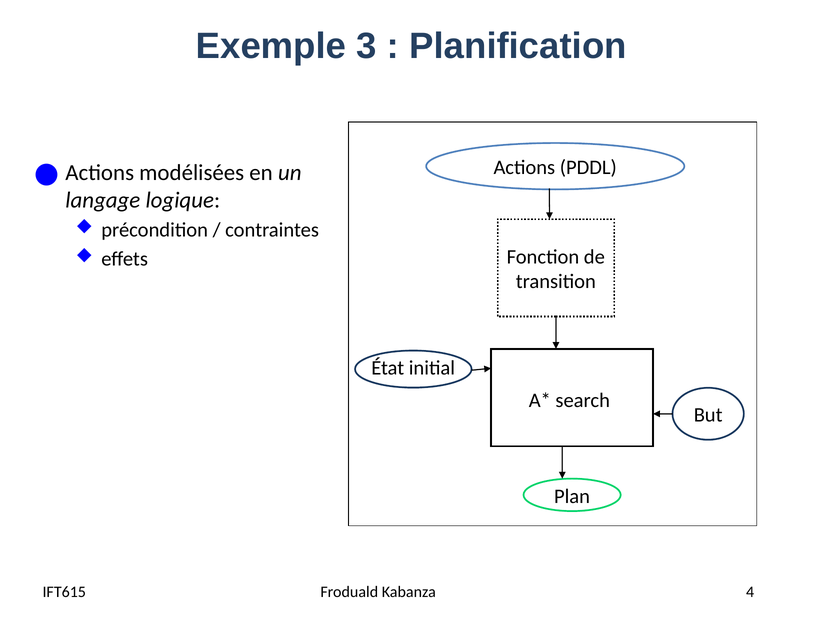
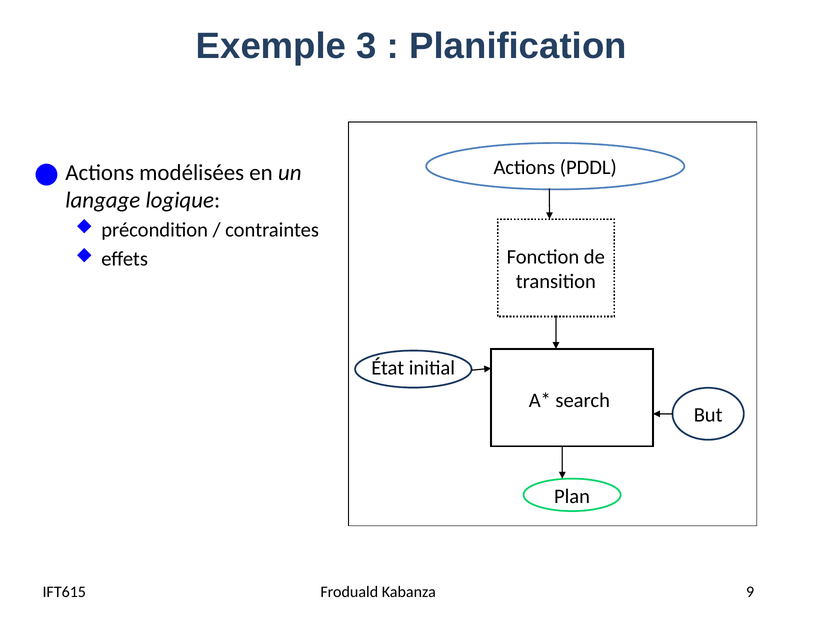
4: 4 -> 9
